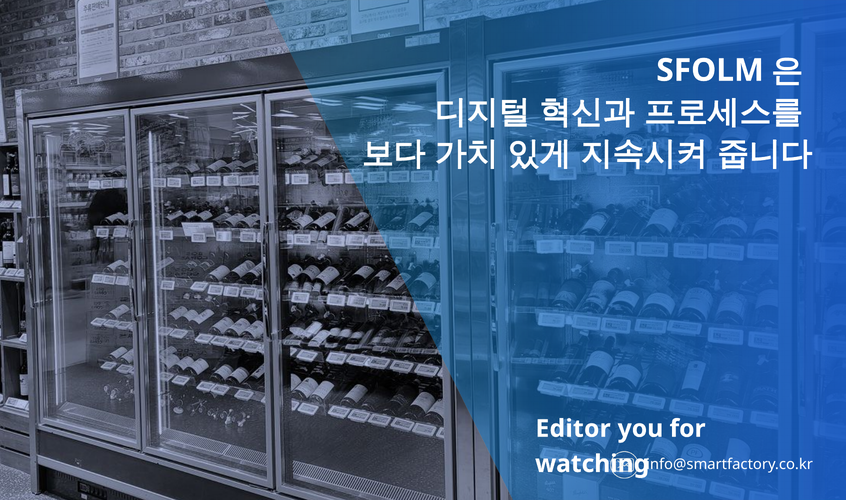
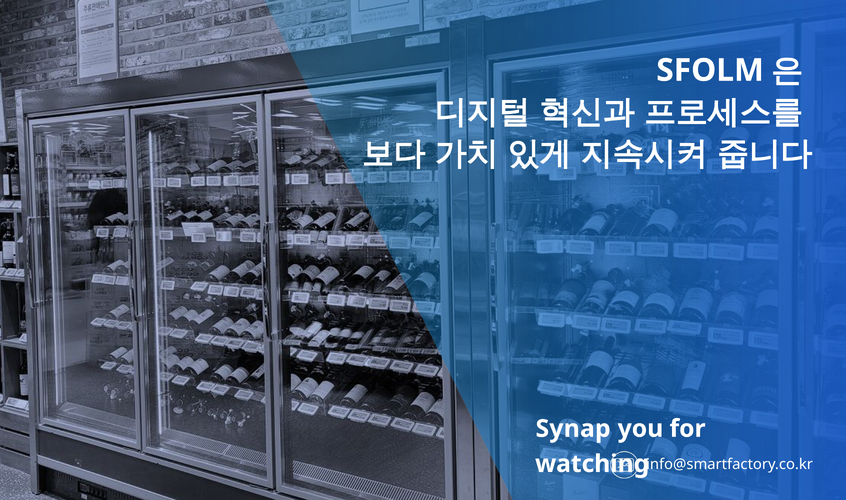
Editor: Editor -> Synap
